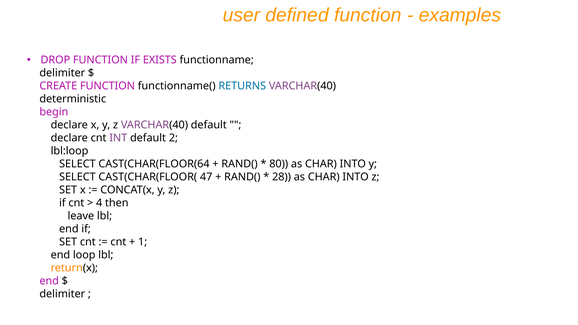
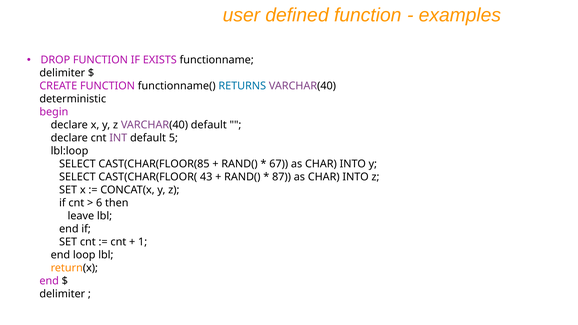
2: 2 -> 5
CAST(CHAR(FLOOR(64: CAST(CHAR(FLOOR(64 -> CAST(CHAR(FLOOR(85
80: 80 -> 67
47: 47 -> 43
28: 28 -> 87
4: 4 -> 6
